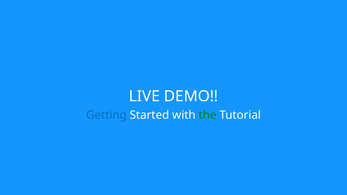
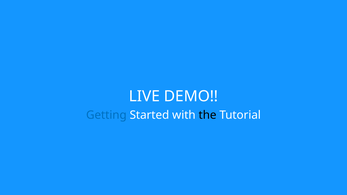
the colour: green -> black
